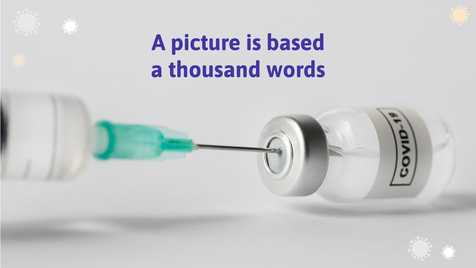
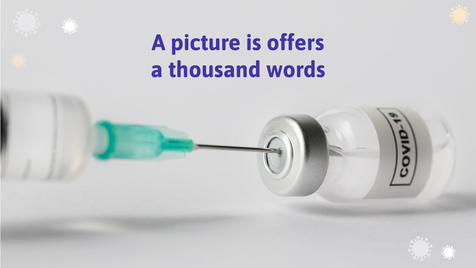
based: based -> offers
